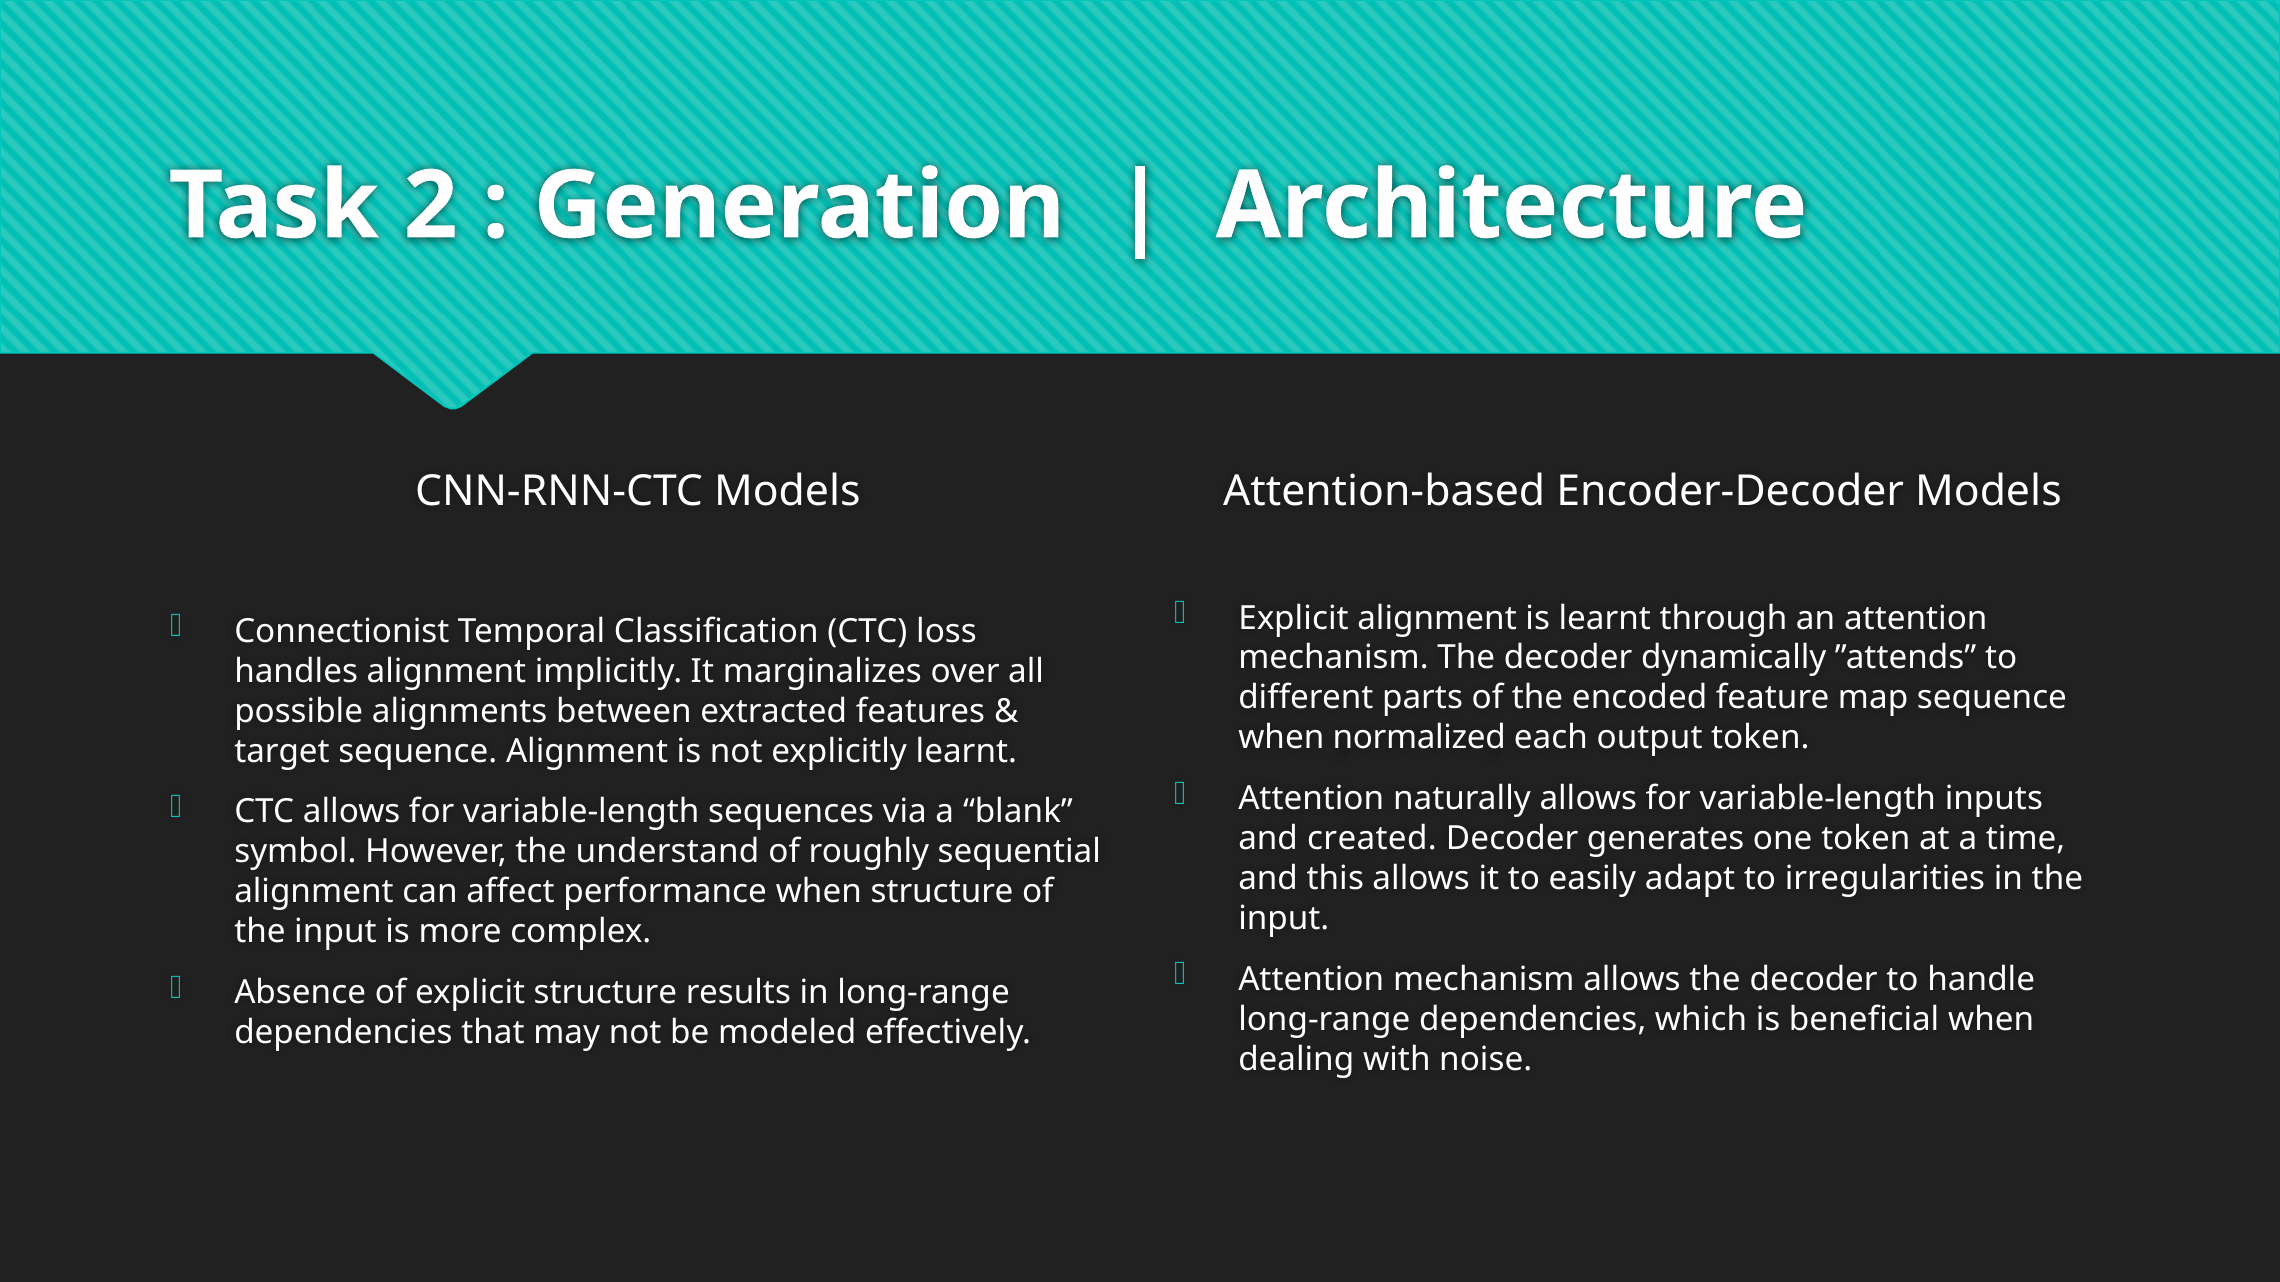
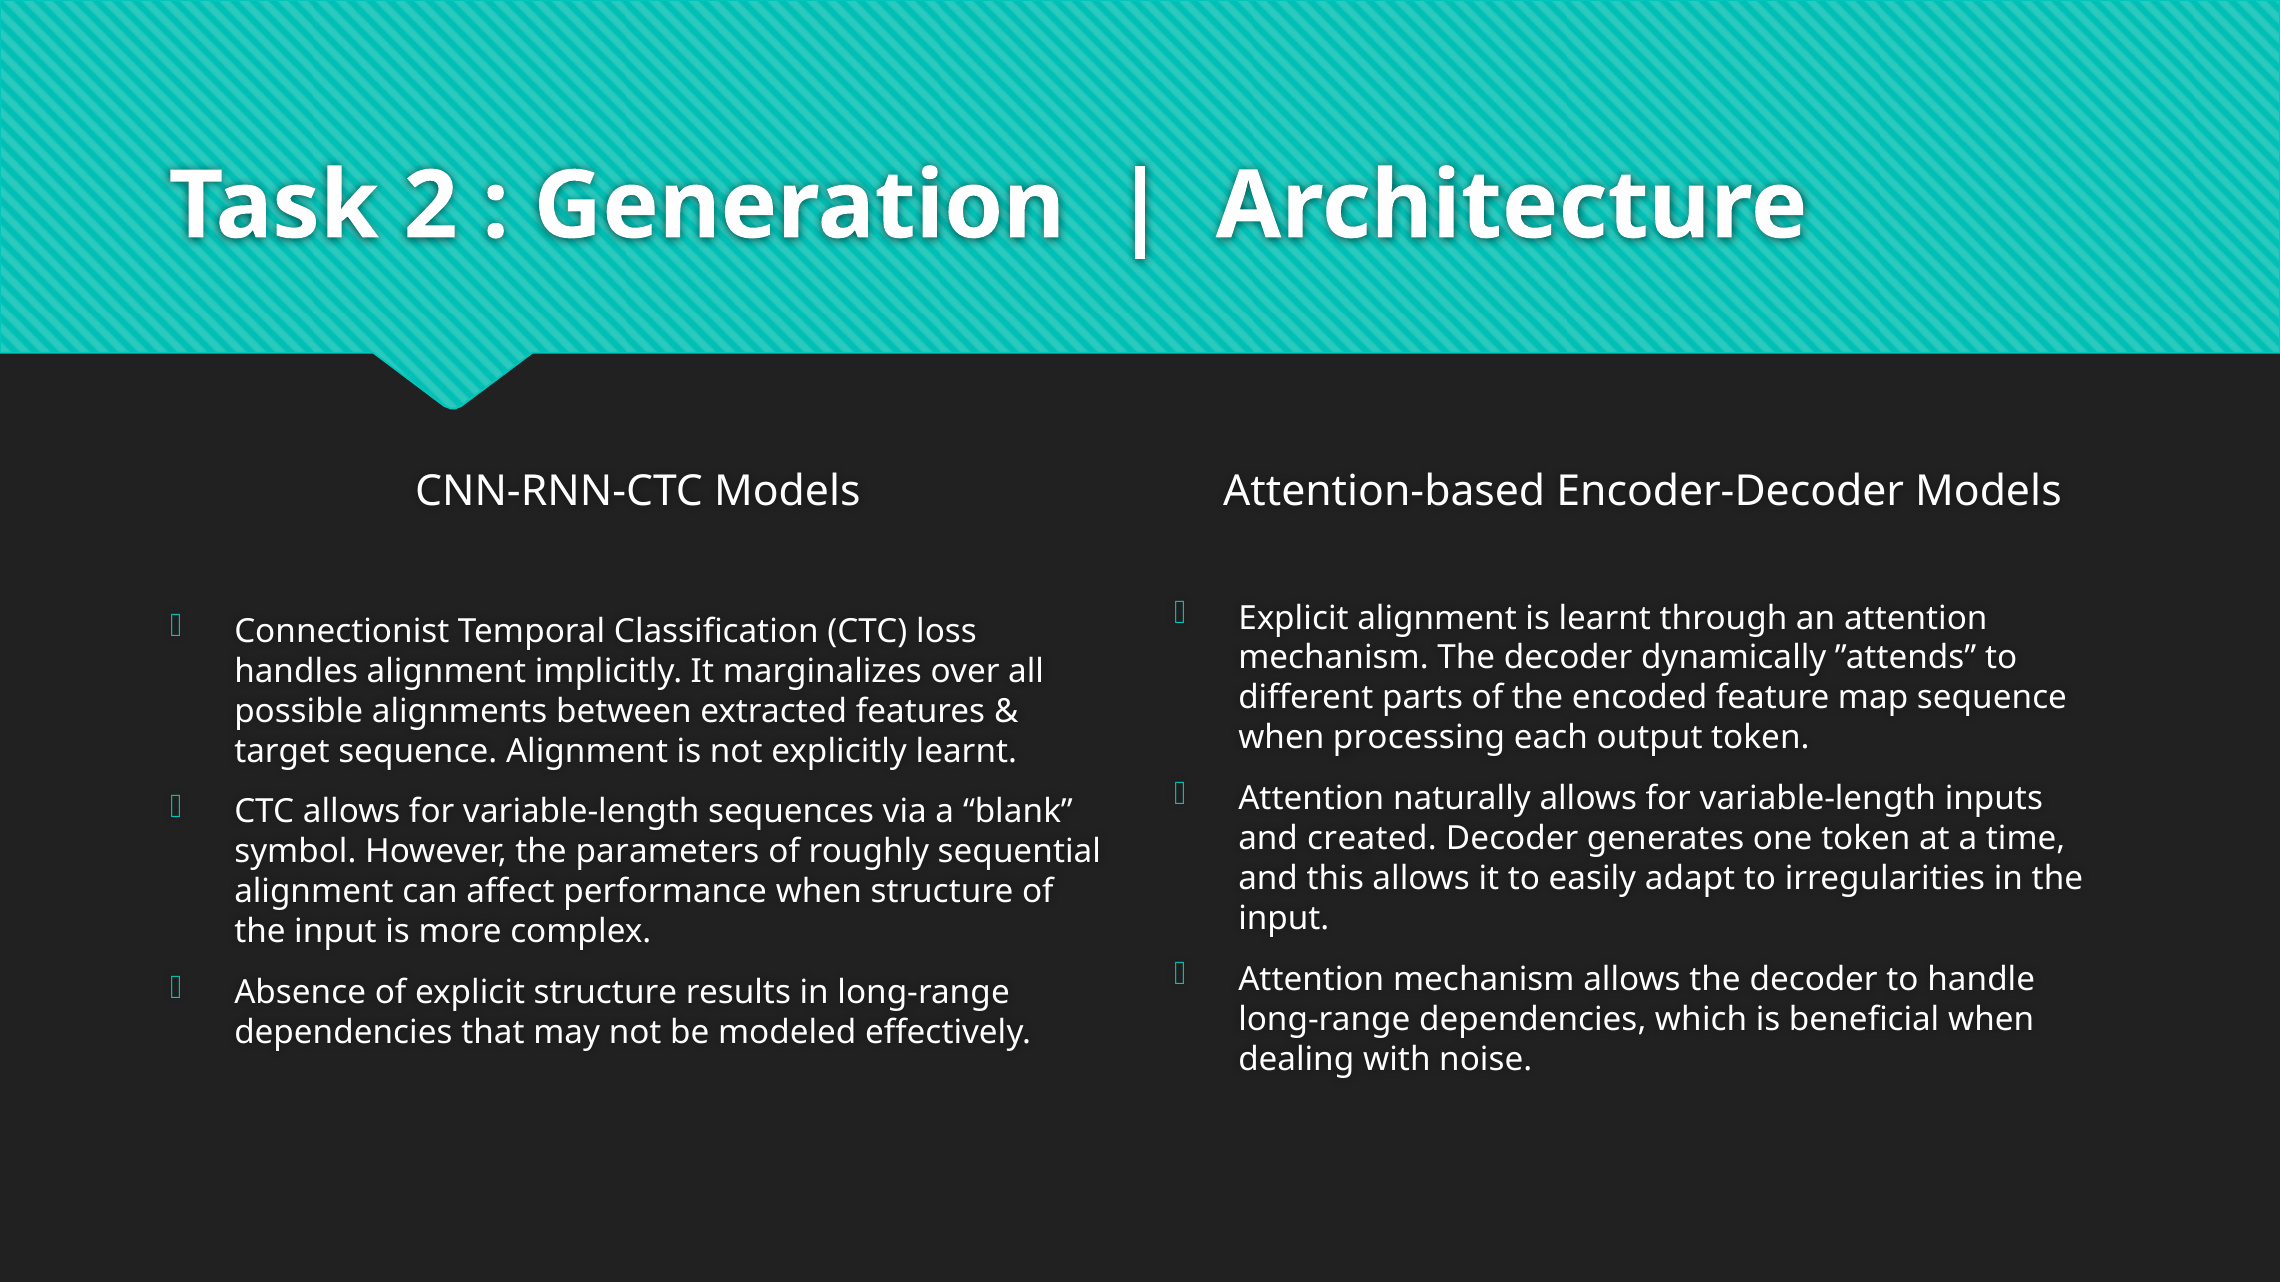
normalized: normalized -> processing
understand: understand -> parameters
